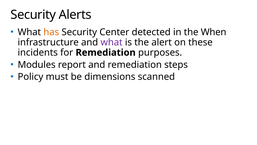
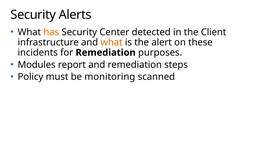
When: When -> Client
what at (112, 42) colour: purple -> orange
dimensions: dimensions -> monitoring
